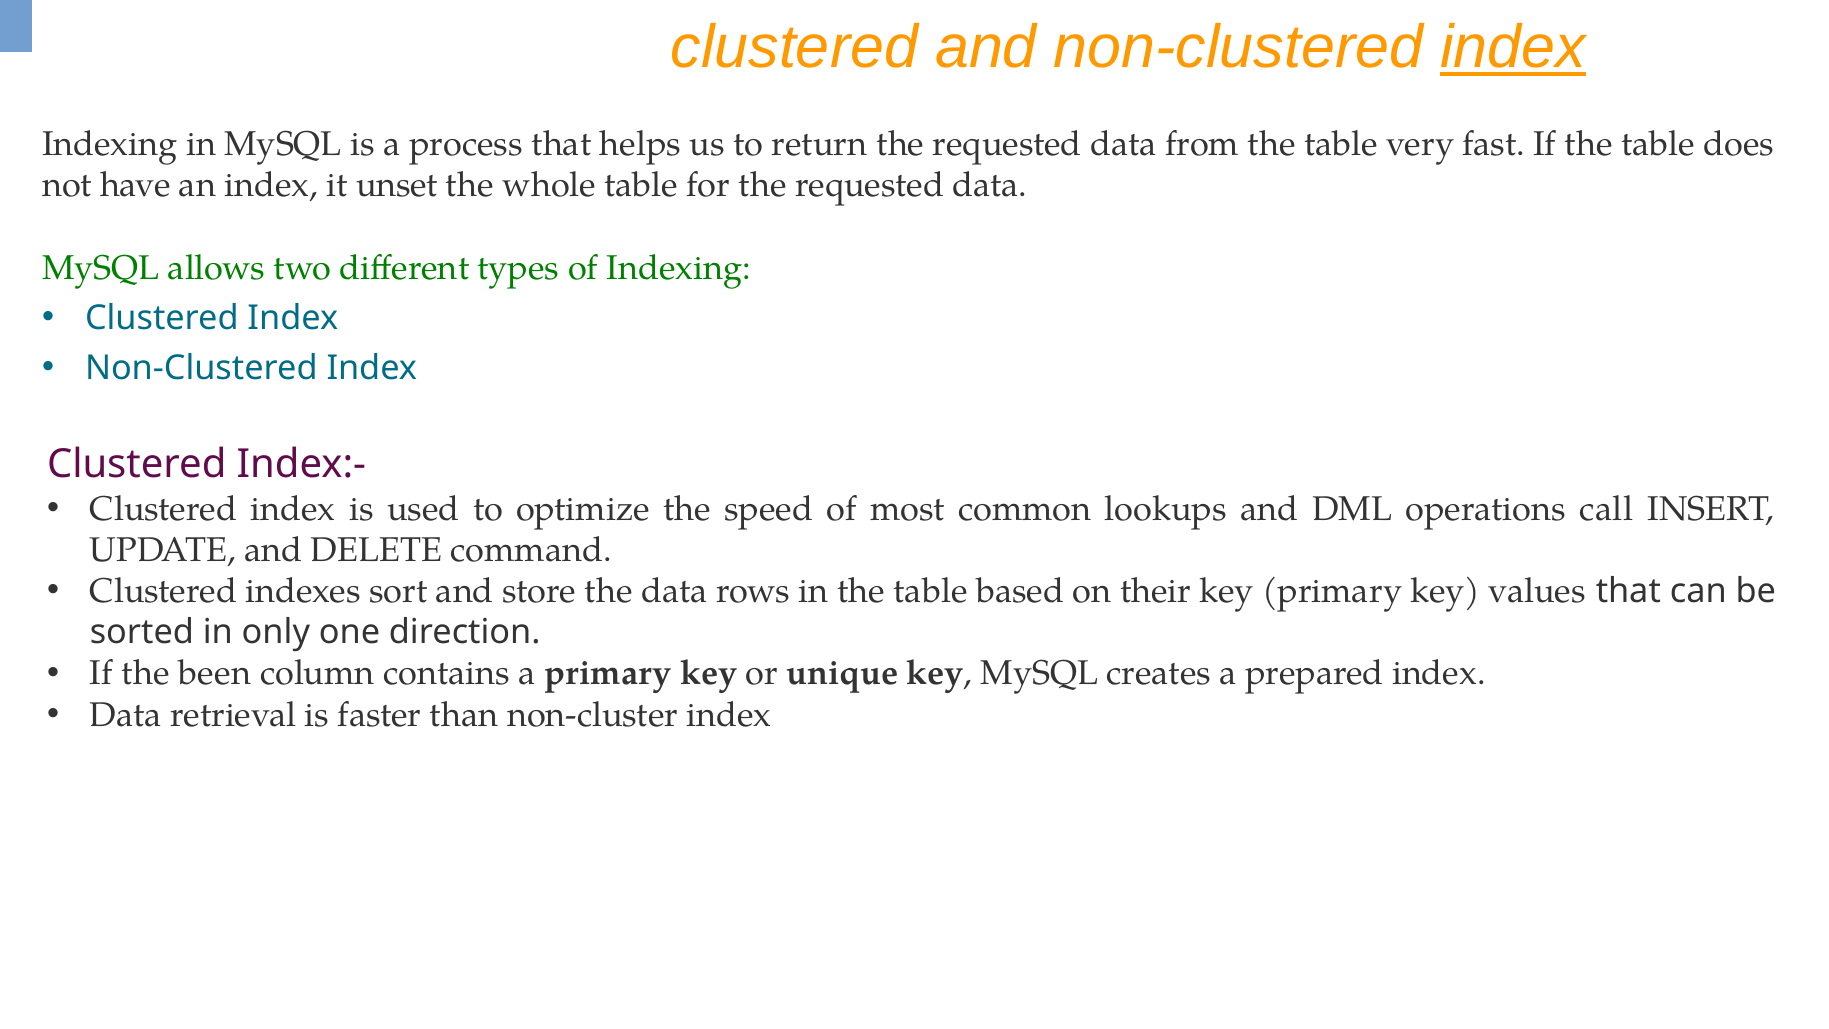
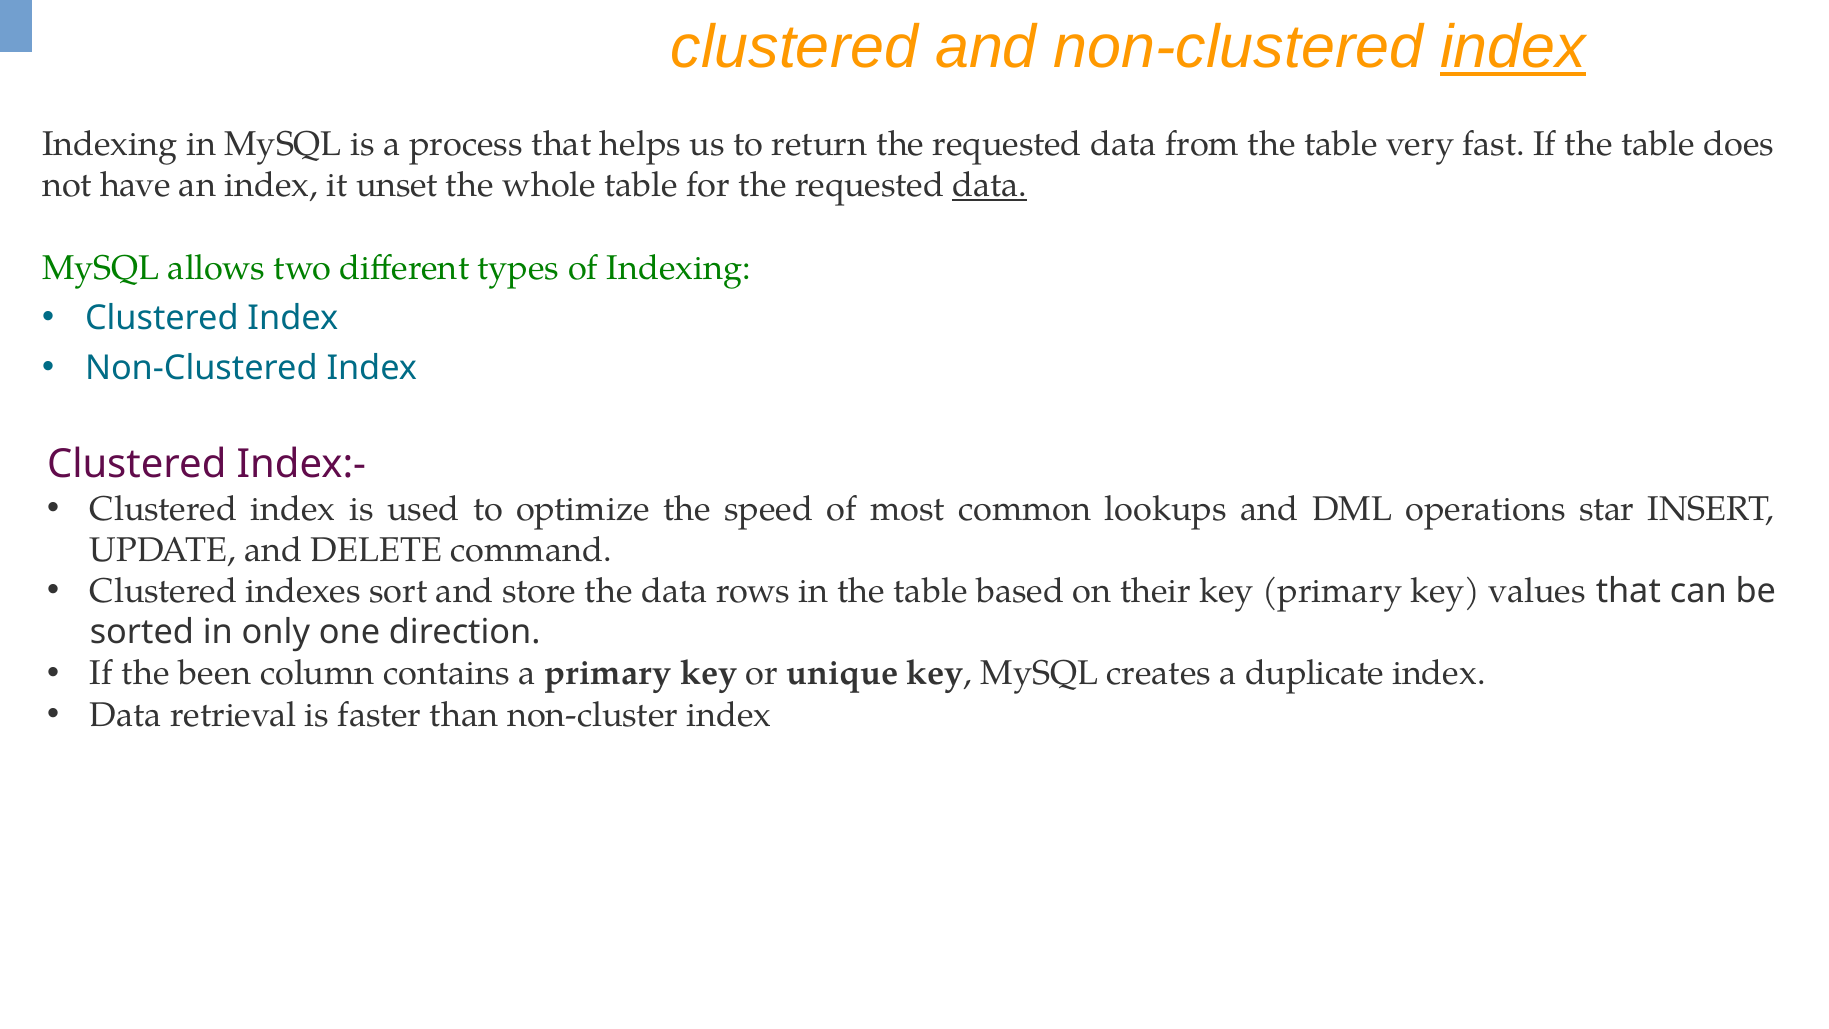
data at (990, 186) underline: none -> present
call: call -> star
prepared: prepared -> duplicate
